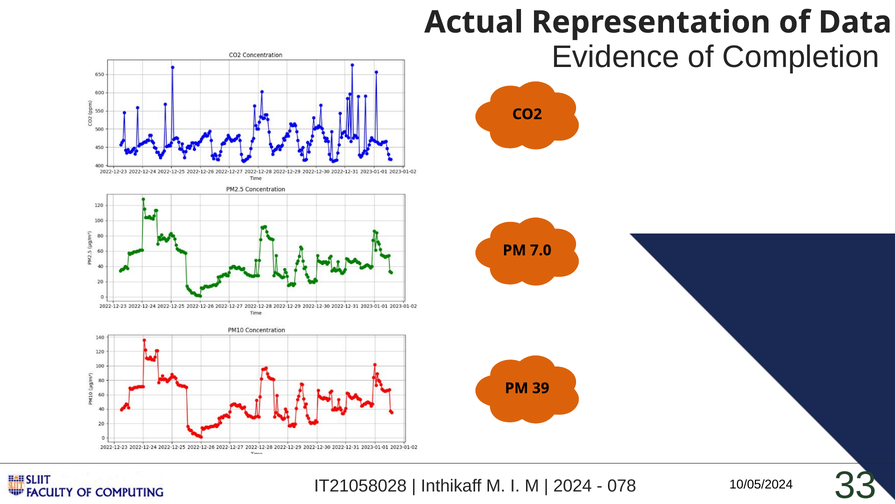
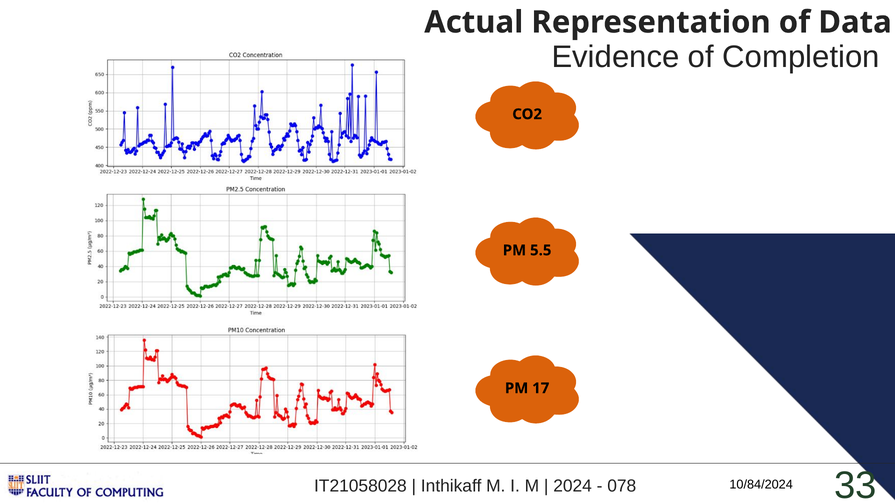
7.0: 7.0 -> 5.5
39: 39 -> 17
10/05/2024: 10/05/2024 -> 10/84/2024
